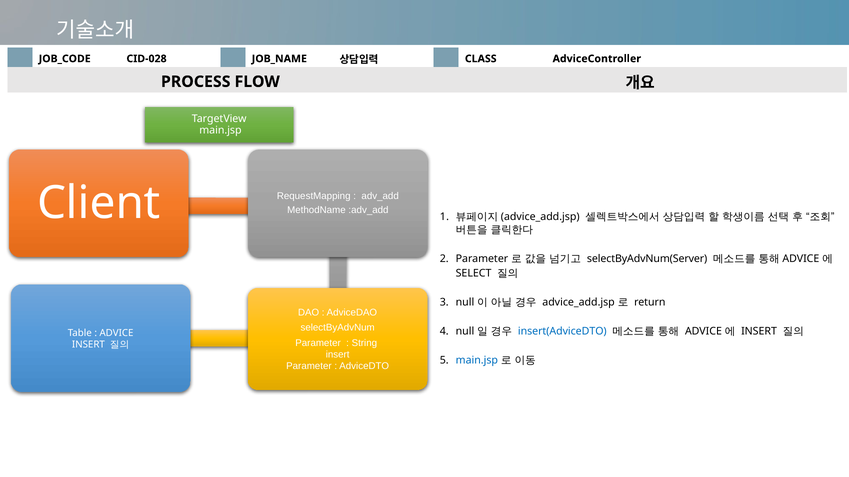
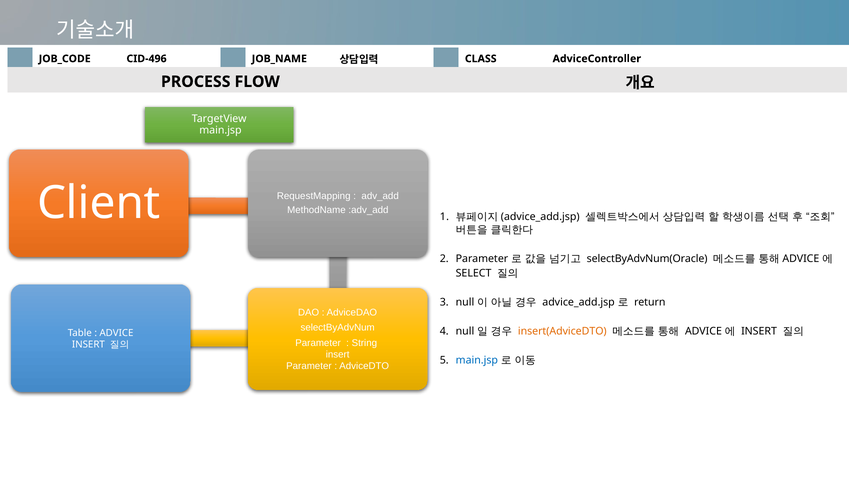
CID-028: CID-028 -> CID-496
selectByAdvNum(Server: selectByAdvNum(Server -> selectByAdvNum(Oracle
insert(AdviceDTO colour: blue -> orange
